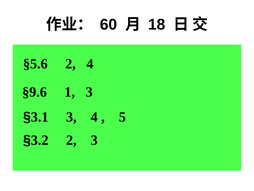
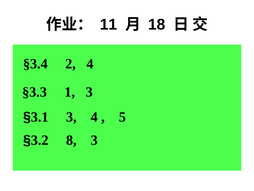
60: 60 -> 11
§5.6: §5.6 -> §3.4
§9.6: §9.6 -> §3.3
§3.2 2: 2 -> 8
